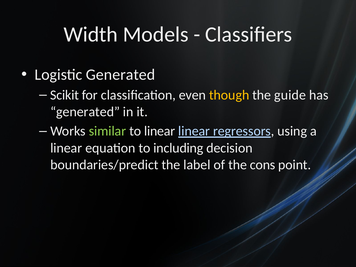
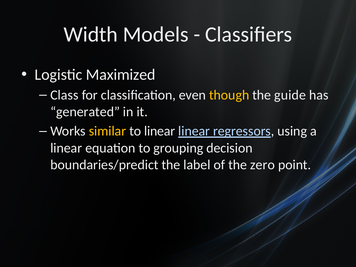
Logistic Generated: Generated -> Maximized
Scikit: Scikit -> Class
similar colour: light green -> yellow
including: including -> grouping
cons: cons -> zero
